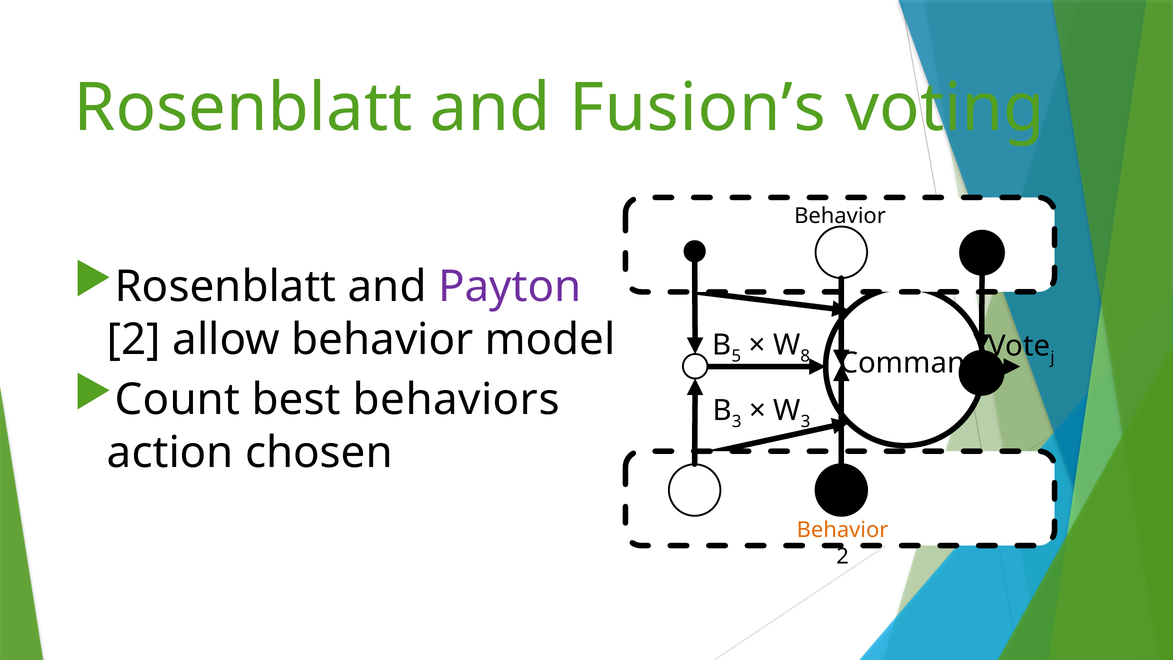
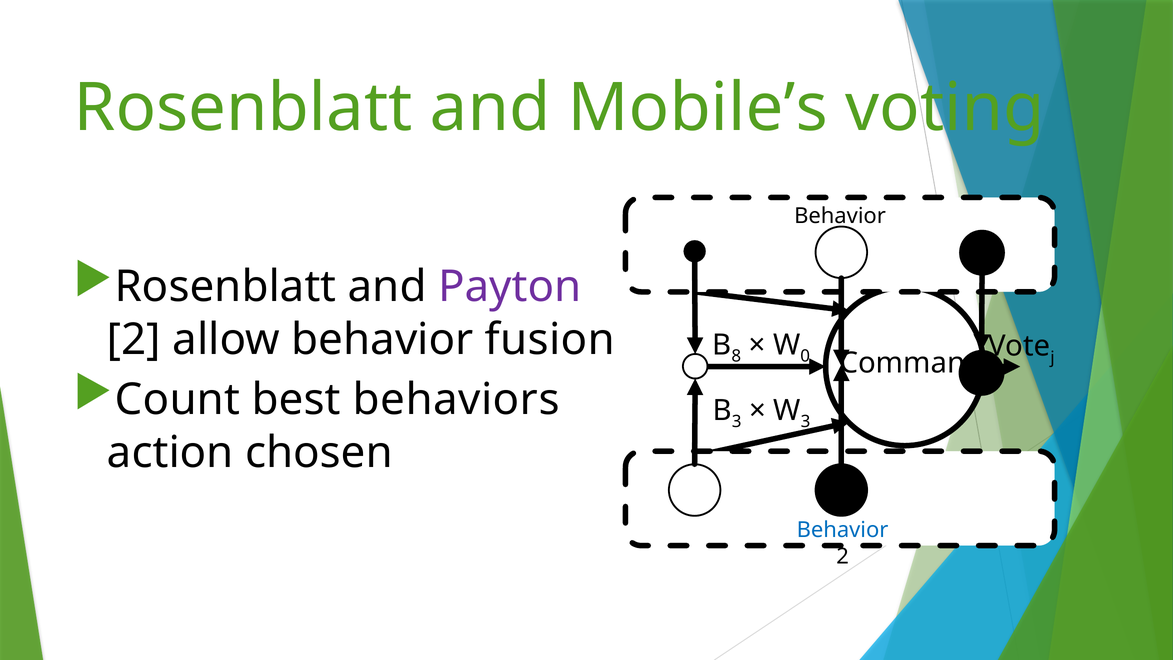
Fusion’s: Fusion’s -> Mobile’s
model: model -> fusion
5: 5 -> 8
8: 8 -> 0
Behavior at (843, 530) colour: orange -> blue
